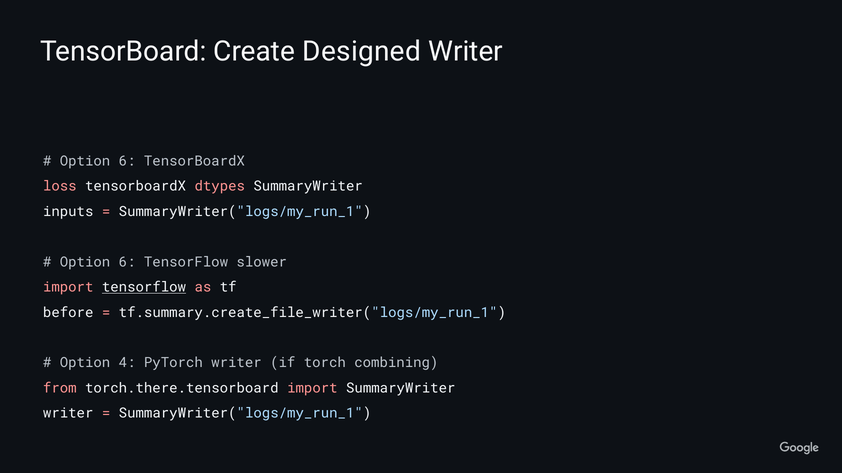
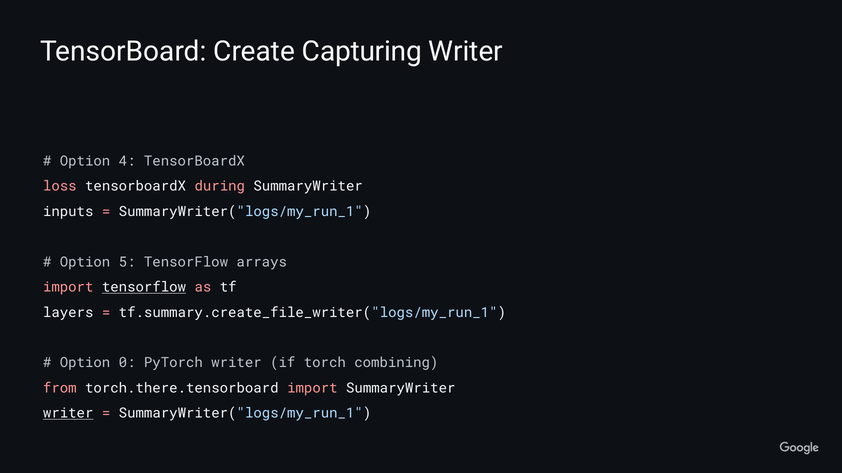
Designed: Designed -> Capturing
6 at (127, 161): 6 -> 4
dtypes: dtypes -> during
6 at (127, 262): 6 -> 5
slower: slower -> arrays
before: before -> layers
4: 4 -> 0
writer at (68, 414) underline: none -> present
